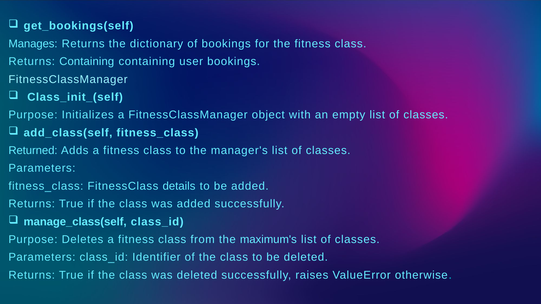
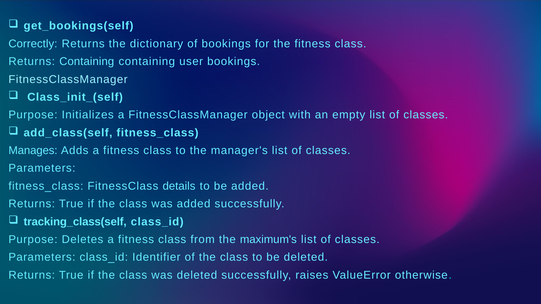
Manages: Manages -> Correctly
Returned: Returned -> Manages
manage_class(self: manage_class(self -> tracking_class(self
